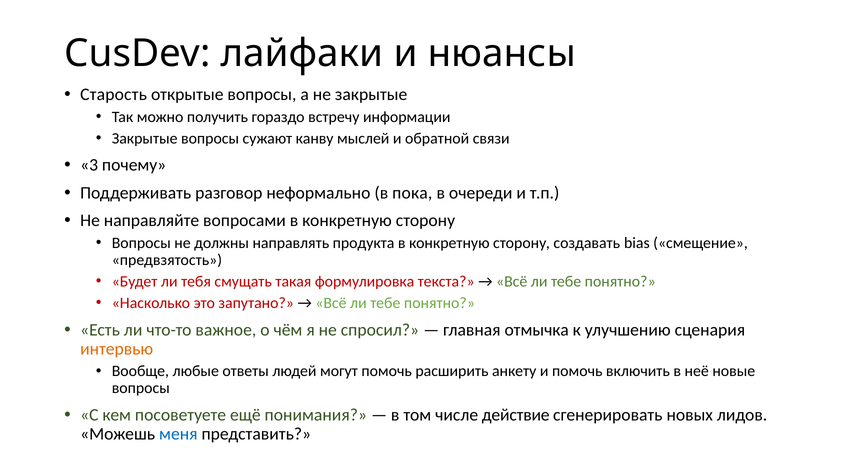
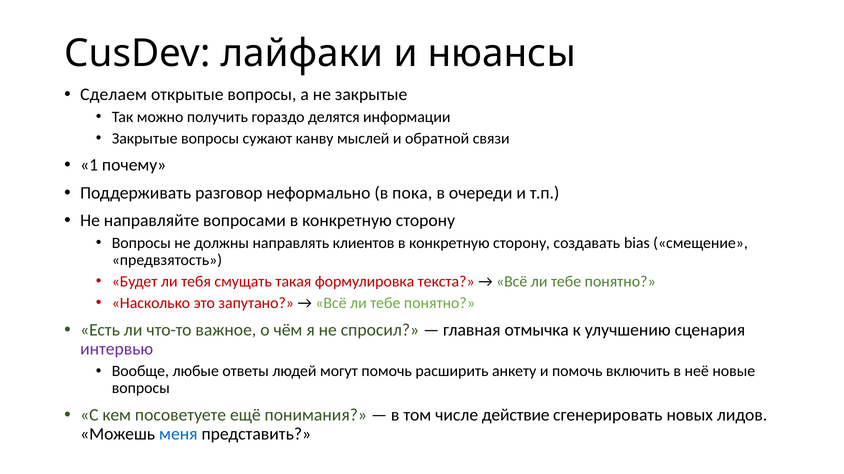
Старость: Старость -> Сделаем
встречу: встречу -> делятся
3: 3 -> 1
продукта: продукта -> клиентов
интервью colour: orange -> purple
